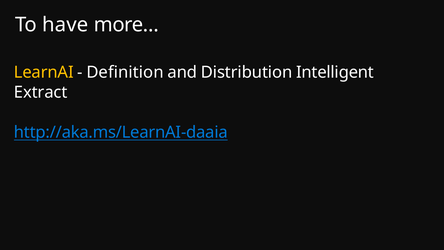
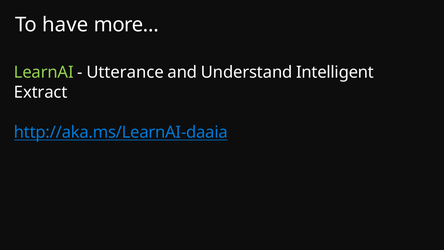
LearnAI colour: yellow -> light green
Definition: Definition -> Utterance
Distribution: Distribution -> Understand
